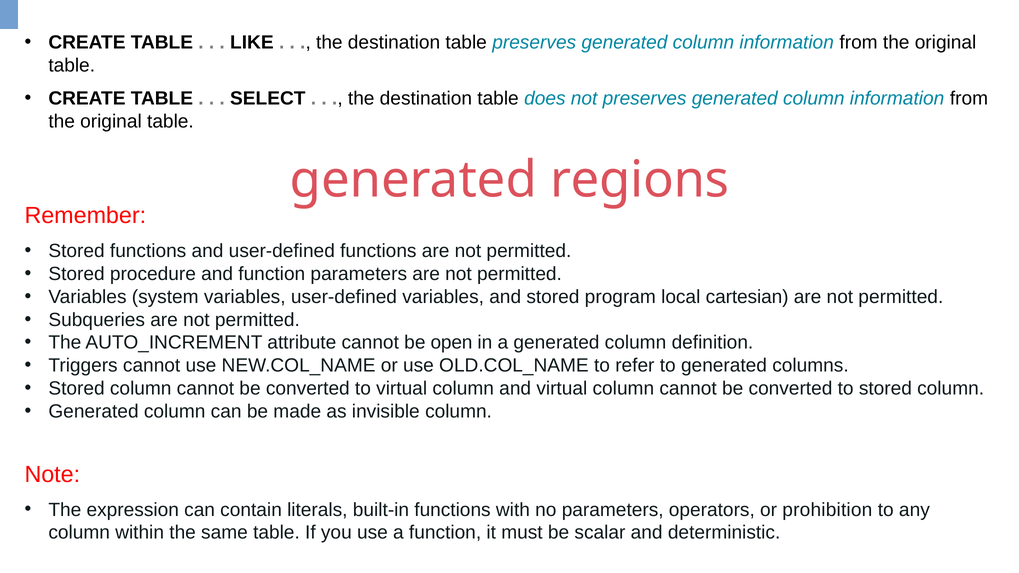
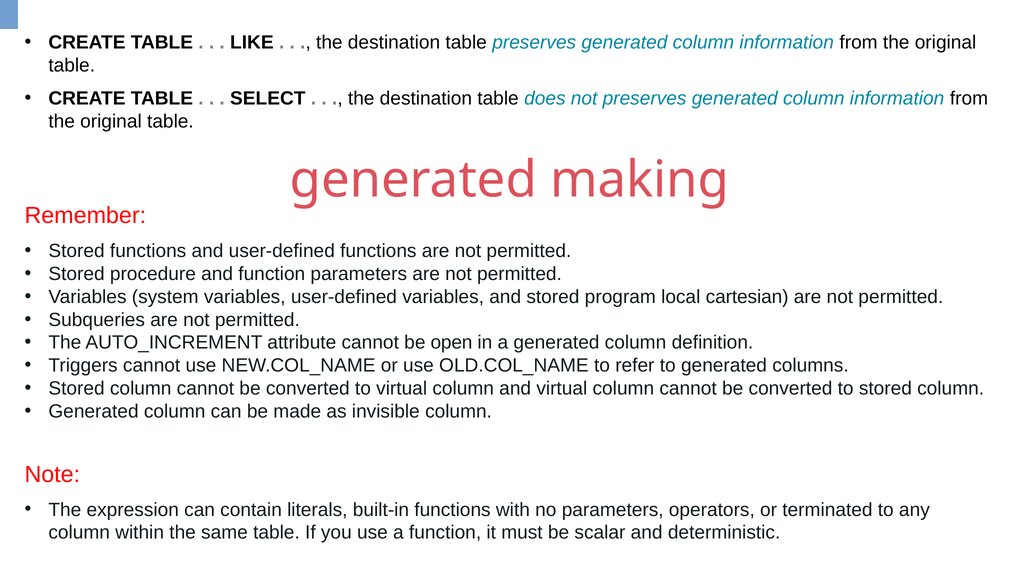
regions: regions -> making
prohibition: prohibition -> terminated
